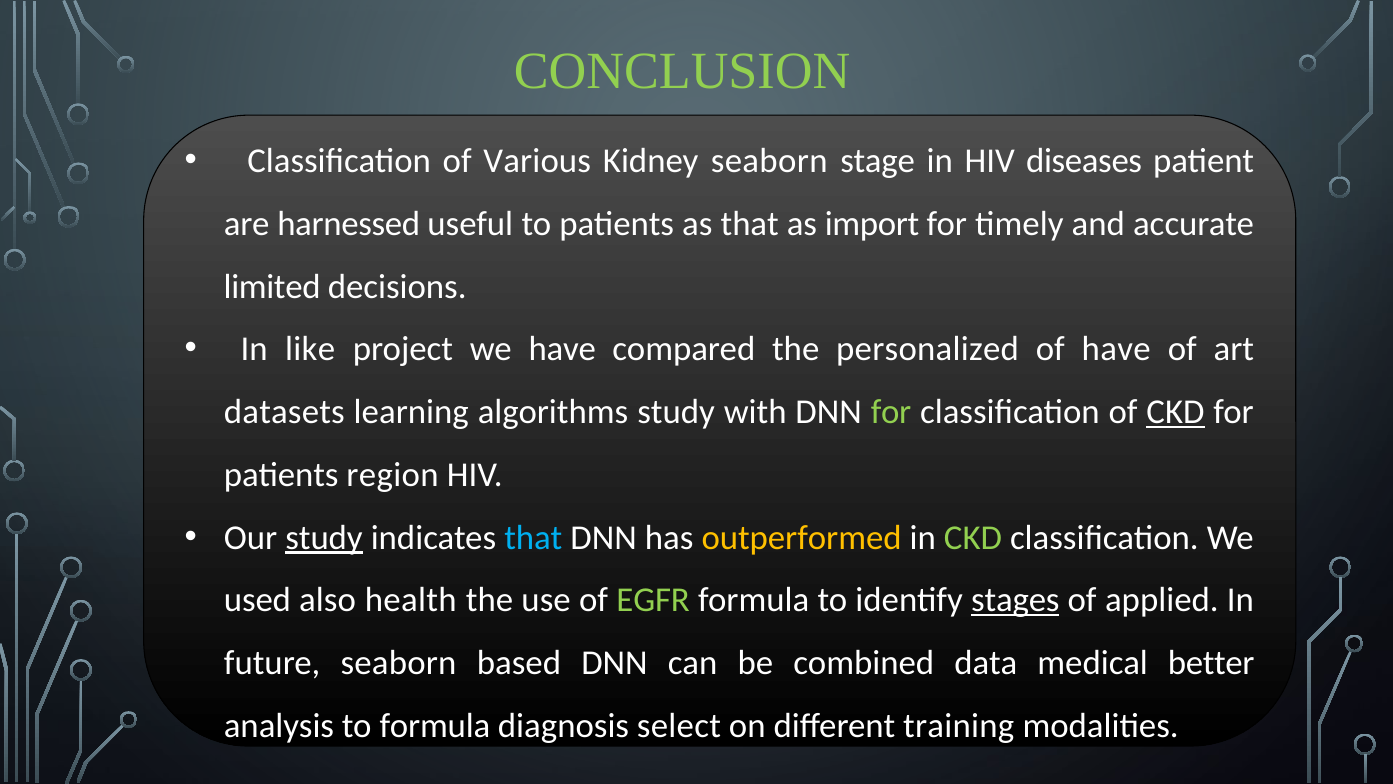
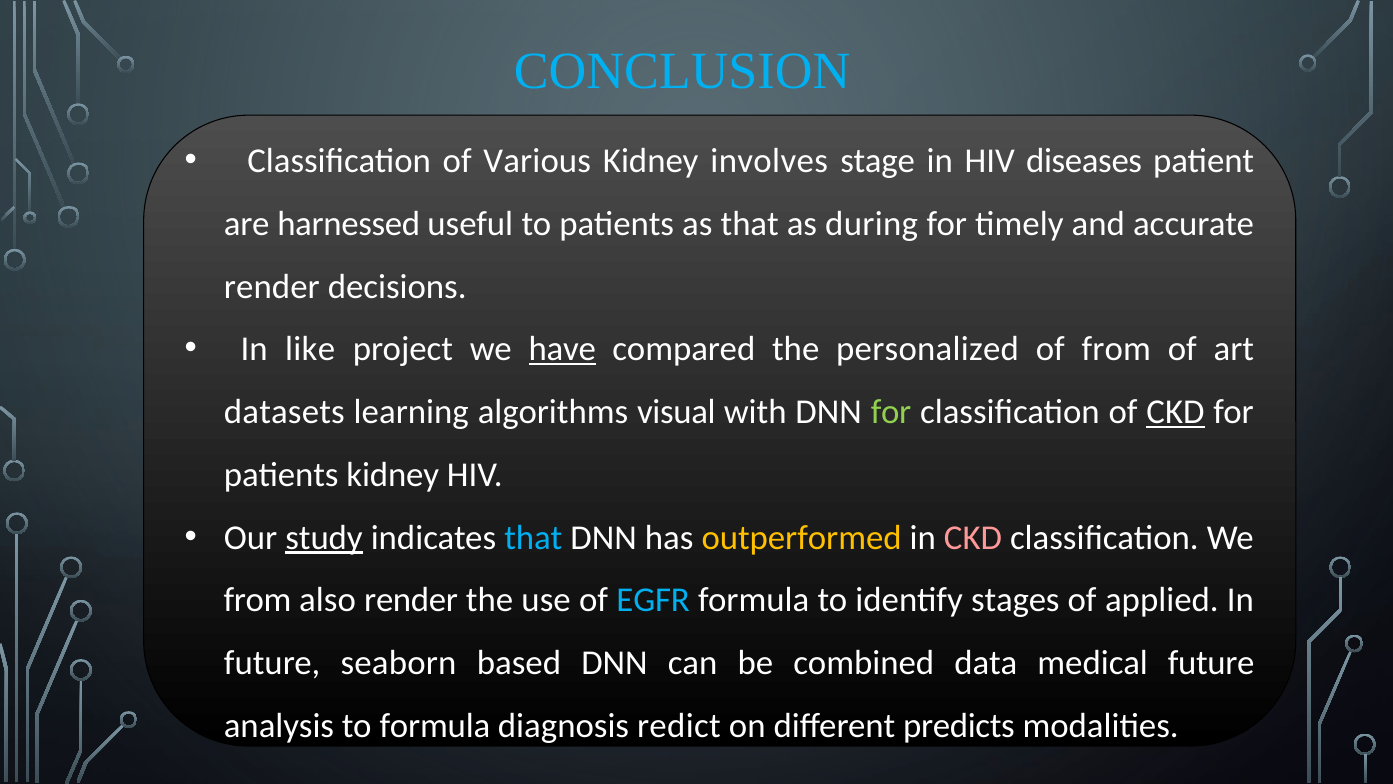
CONCLUSION colour: light green -> light blue
Kidney seaborn: seaborn -> involves
import: import -> during
limited at (272, 287): limited -> render
have at (562, 349) underline: none -> present
of have: have -> from
algorithms study: study -> visual
patients region: region -> kidney
CKD at (973, 537) colour: light green -> pink
used at (257, 600): used -> from
also health: health -> render
EGFR colour: light green -> light blue
stages underline: present -> none
medical better: better -> future
select: select -> redict
training: training -> predicts
